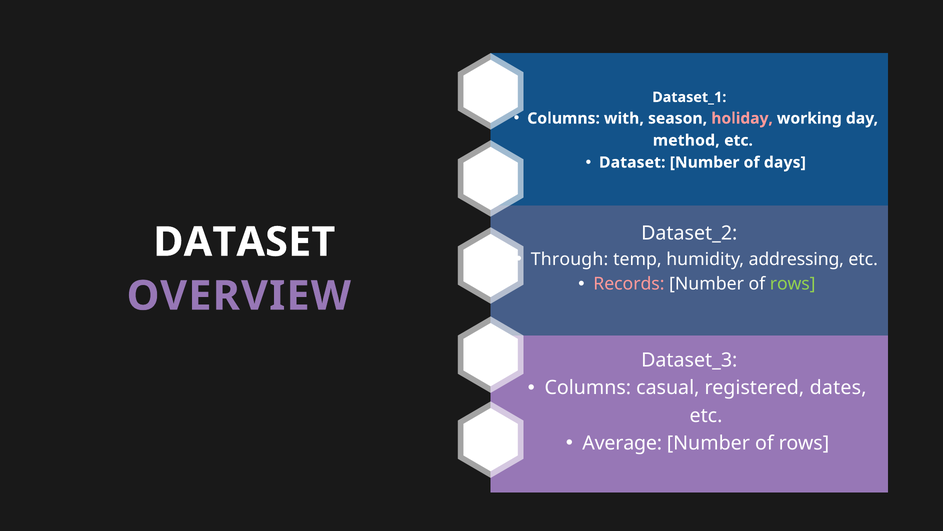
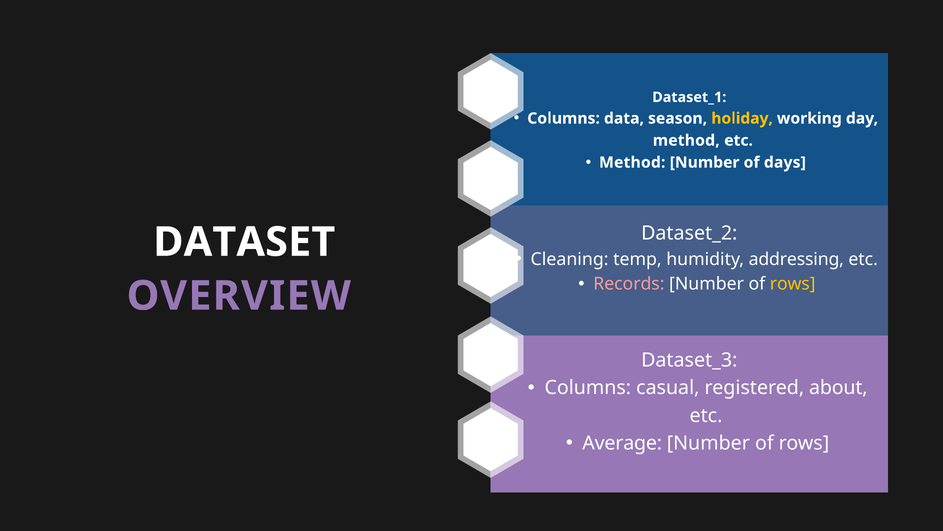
with: with -> data
holiday colour: pink -> yellow
Dataset at (632, 162): Dataset -> Method
Through: Through -> Cleaning
rows at (793, 284) colour: light green -> yellow
dates: dates -> about
